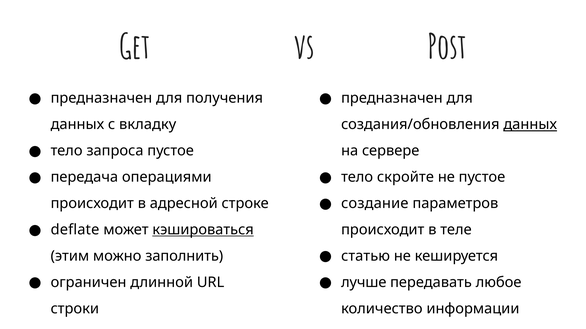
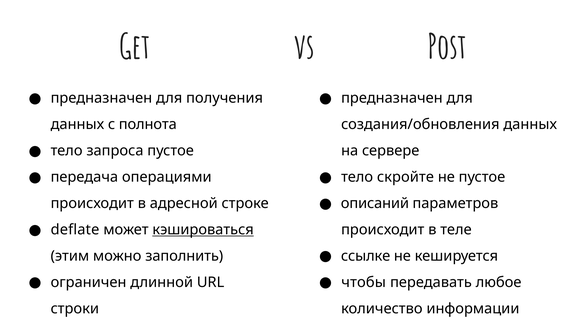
вкладку: вкладку -> полнота
данных at (530, 125) underline: present -> none
создание: создание -> описаний
статью: статью -> ссылке
лучше: лучше -> чтобы
